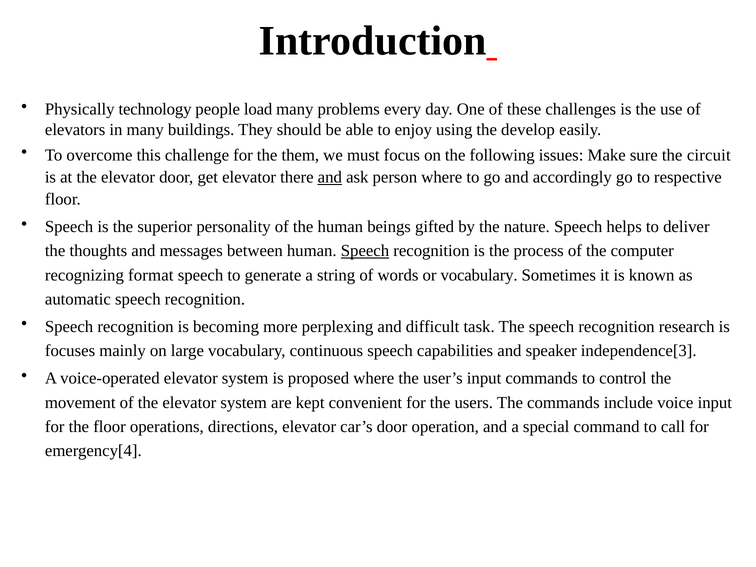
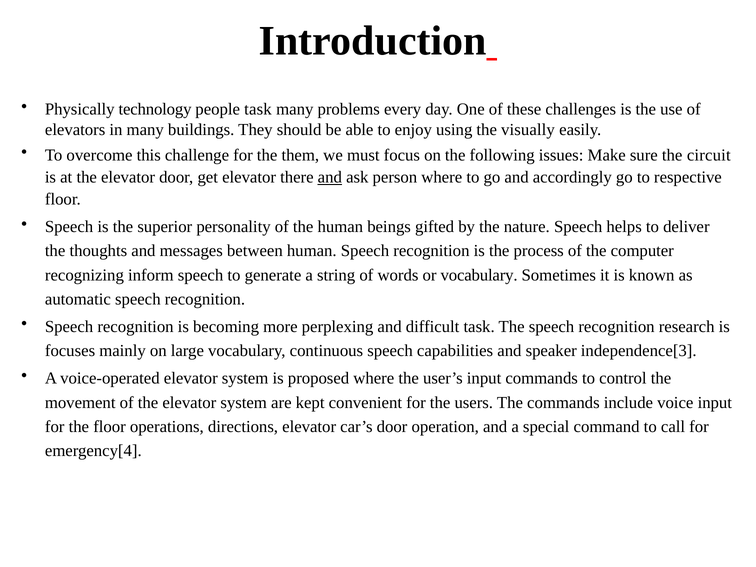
people load: load -> task
develop: develop -> visually
Speech at (365, 251) underline: present -> none
format: format -> inform
